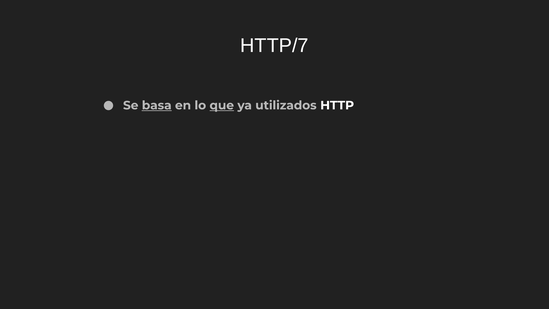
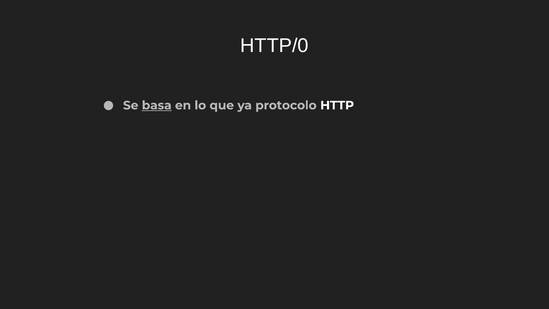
HTTP/7: HTTP/7 -> HTTP/0
que underline: present -> none
utilizados: utilizados -> protocolo
